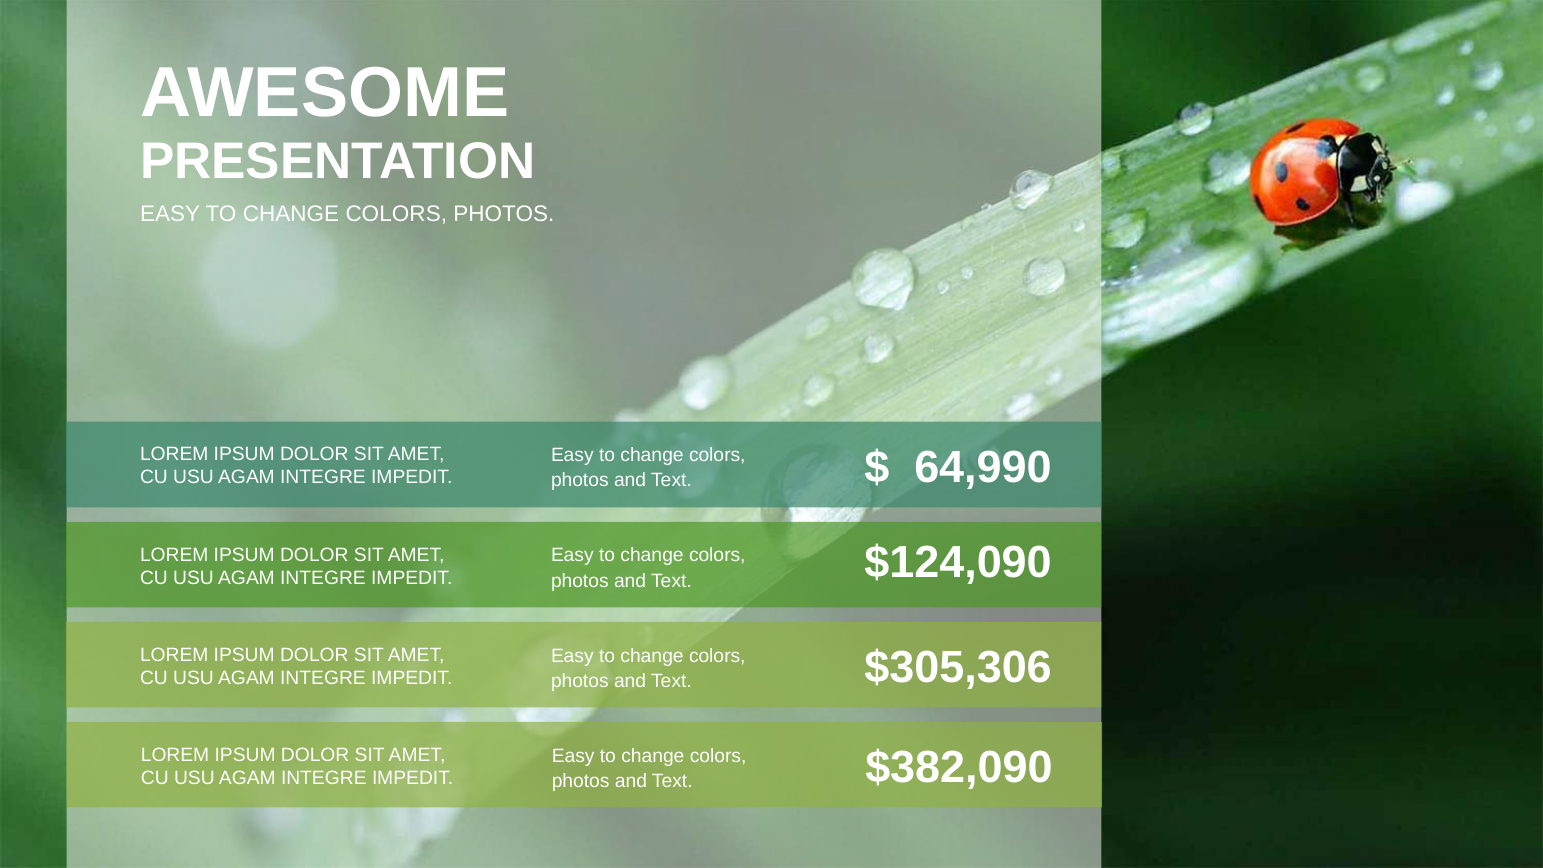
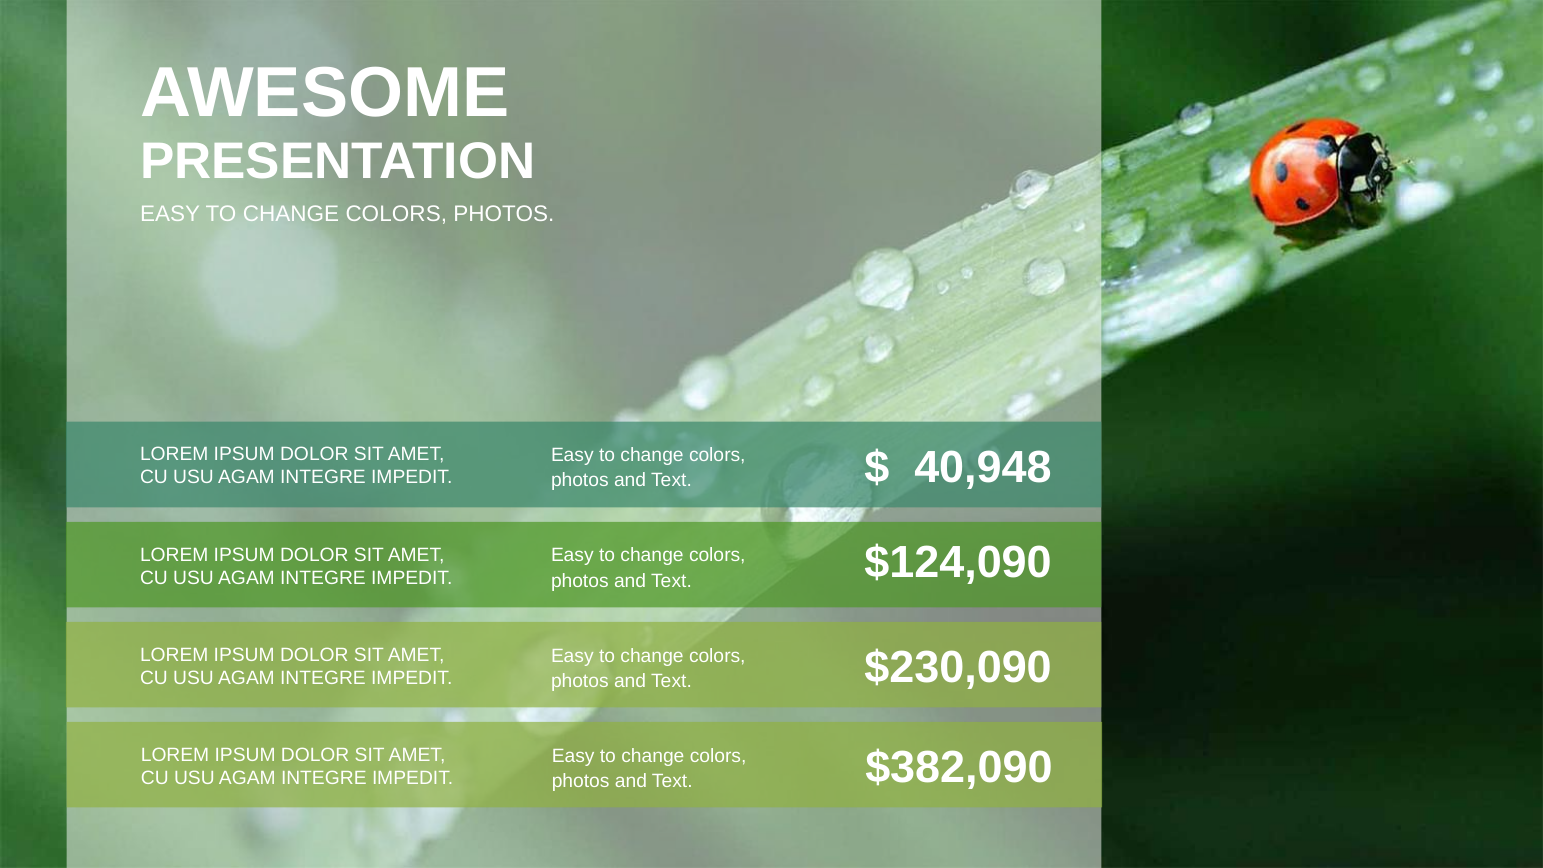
64,990: 64,990 -> 40,948
$305,306: $305,306 -> $230,090
